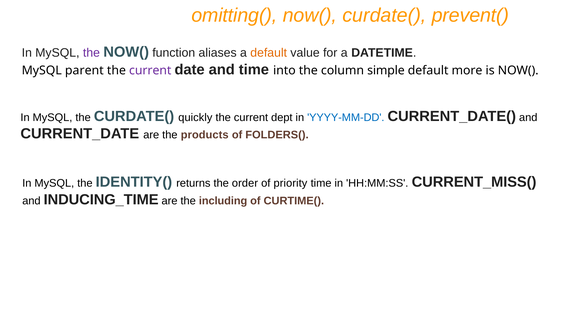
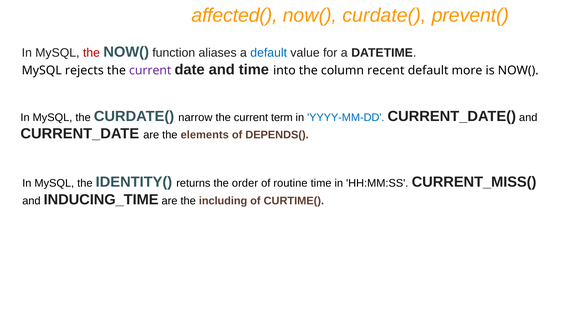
omitting(: omitting( -> affected(
the at (91, 53) colour: purple -> red
default at (269, 53) colour: orange -> blue
parent: parent -> rejects
simple: simple -> recent
quickly: quickly -> narrow
dept: dept -> term
products: products -> elements
FOLDERS(: FOLDERS( -> DEPENDS(
priority: priority -> routine
